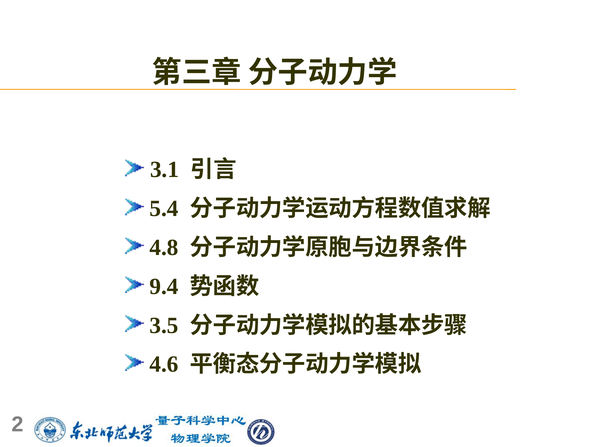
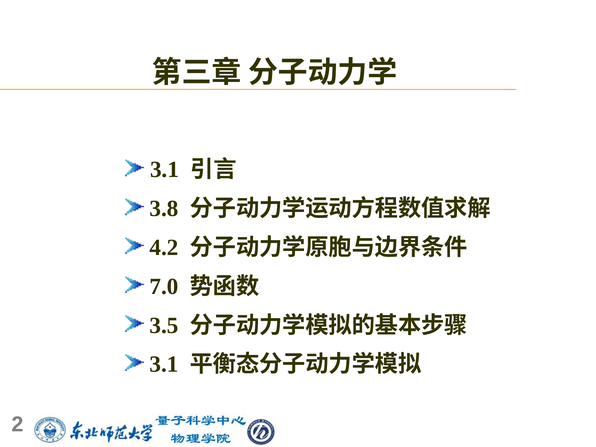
5.4: 5.4 -> 3.8
4.8: 4.8 -> 4.2
9.4: 9.4 -> 7.0
4.6 at (164, 364): 4.6 -> 3.1
